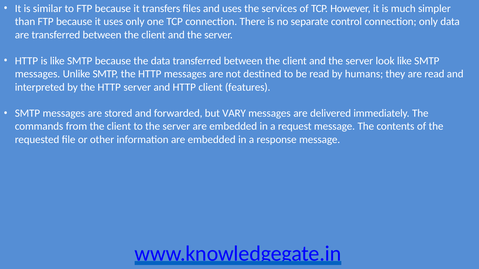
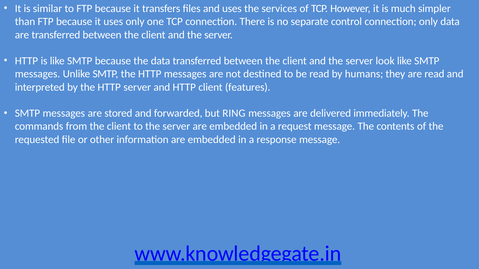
VARY: VARY -> RING
